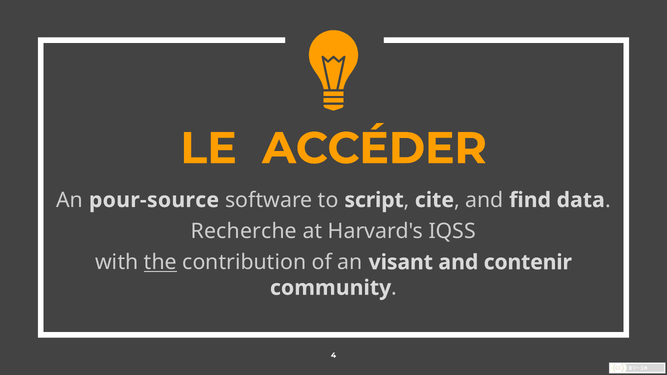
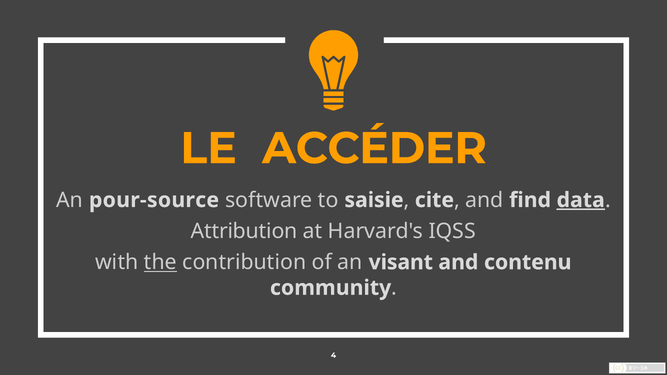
script: script -> saisie
data underline: none -> present
Recherche: Recherche -> Attribution
contenir: contenir -> contenu
